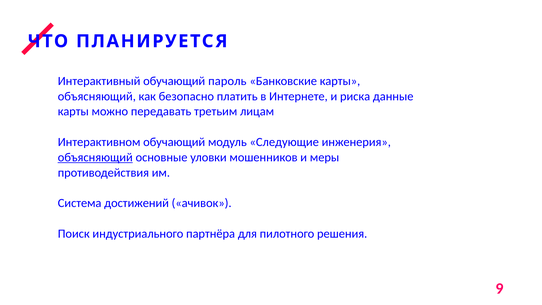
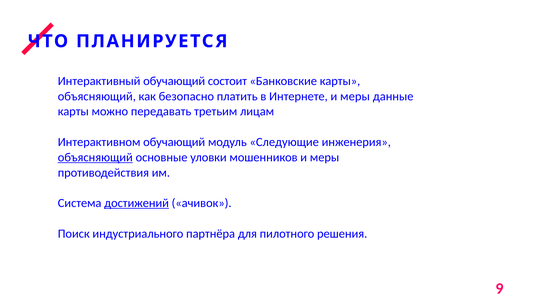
пароль: пароль -> состоит
Интернете и риска: риска -> меры
достижений underline: none -> present
